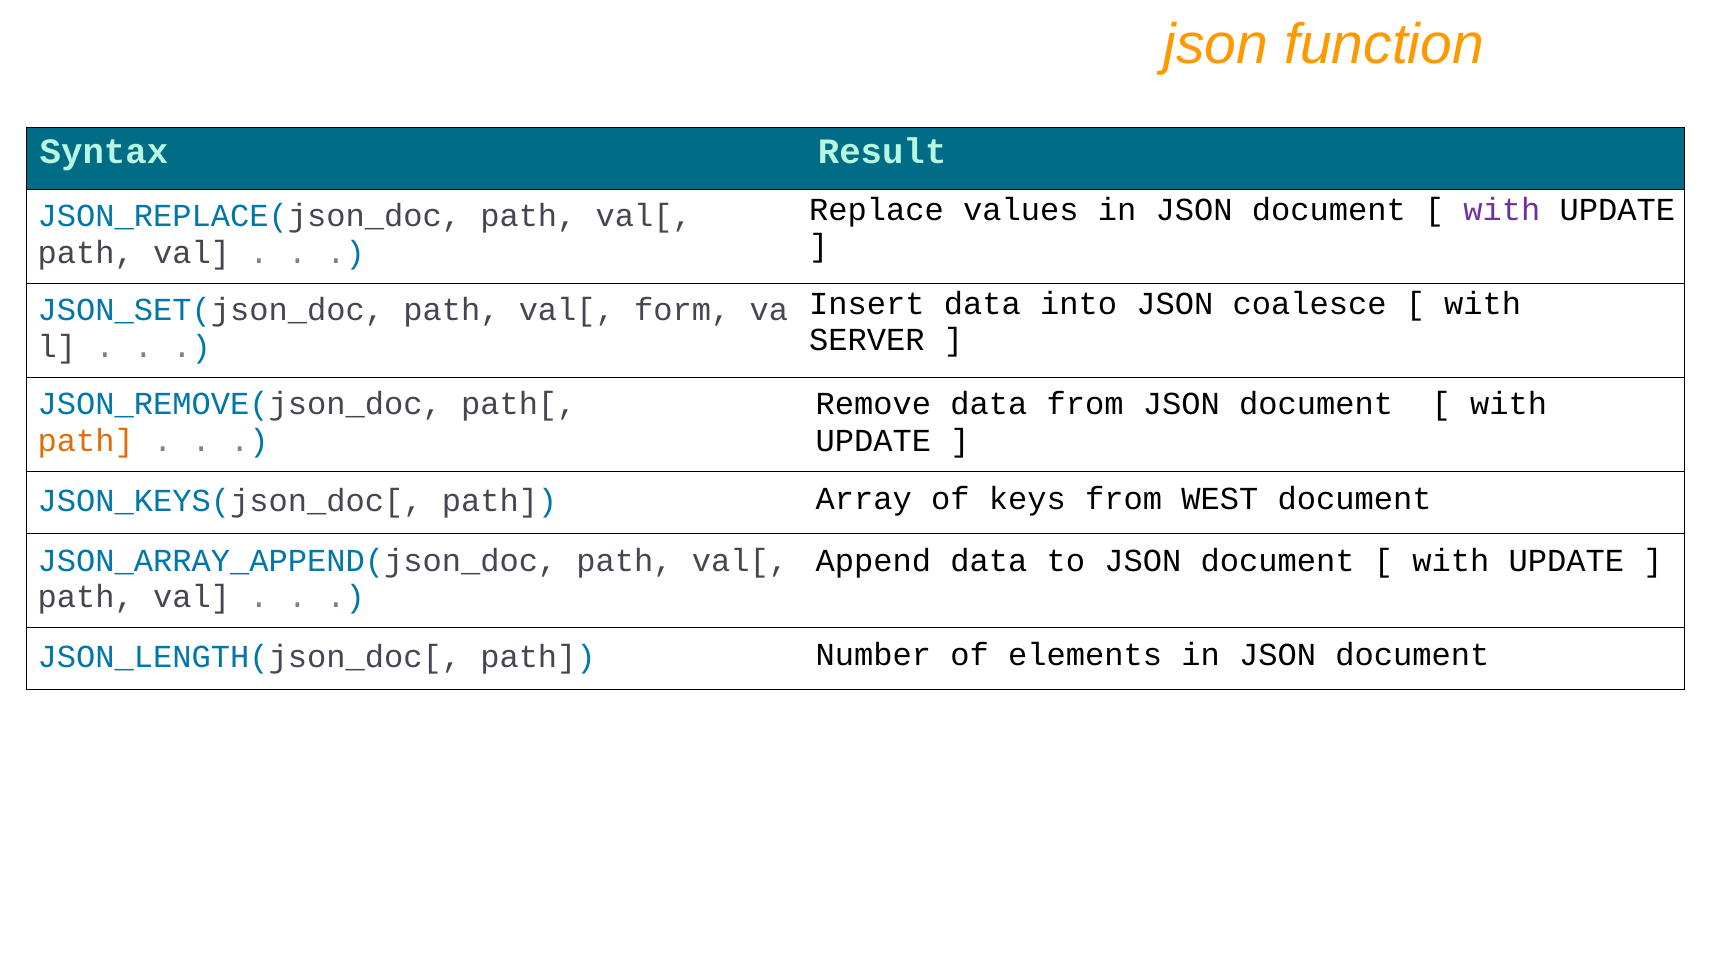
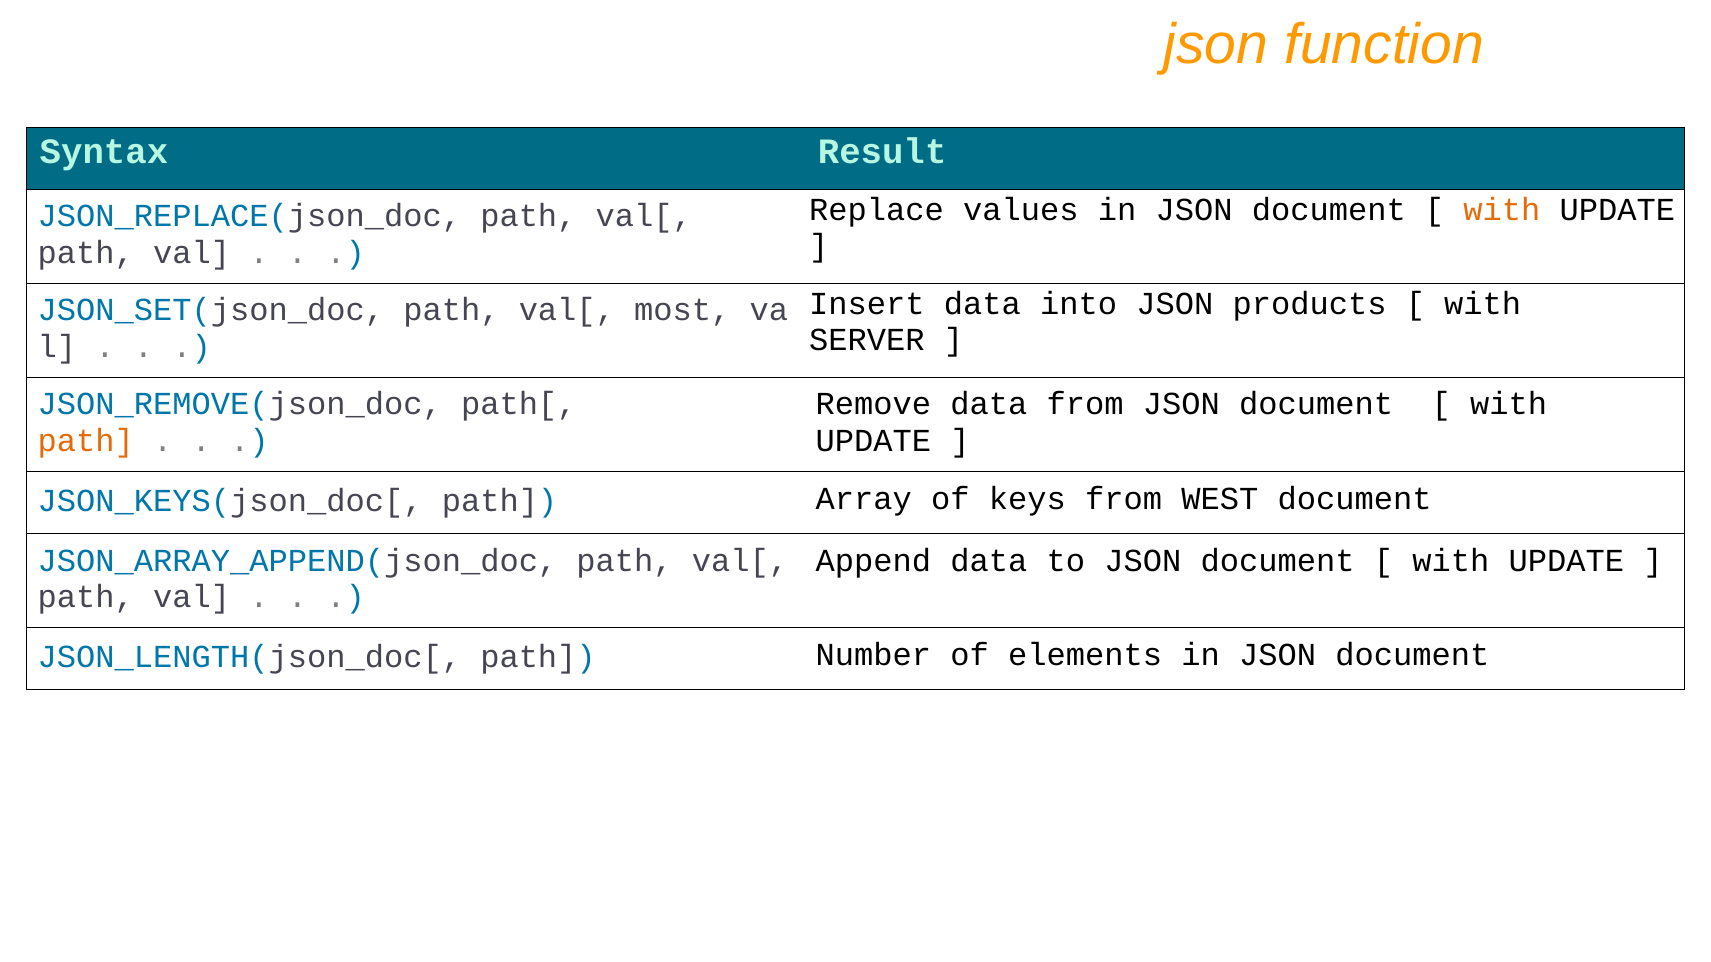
with at (1502, 210) colour: purple -> orange
coalesce: coalesce -> products
form: form -> most
